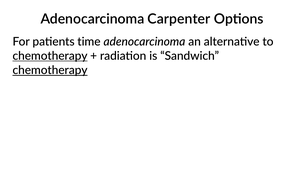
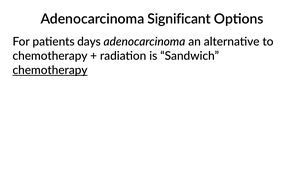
Carpenter: Carpenter -> Significant
time: time -> days
chemotherapy at (50, 56) underline: present -> none
